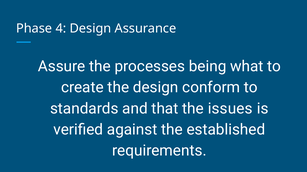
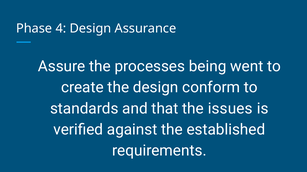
what: what -> went
